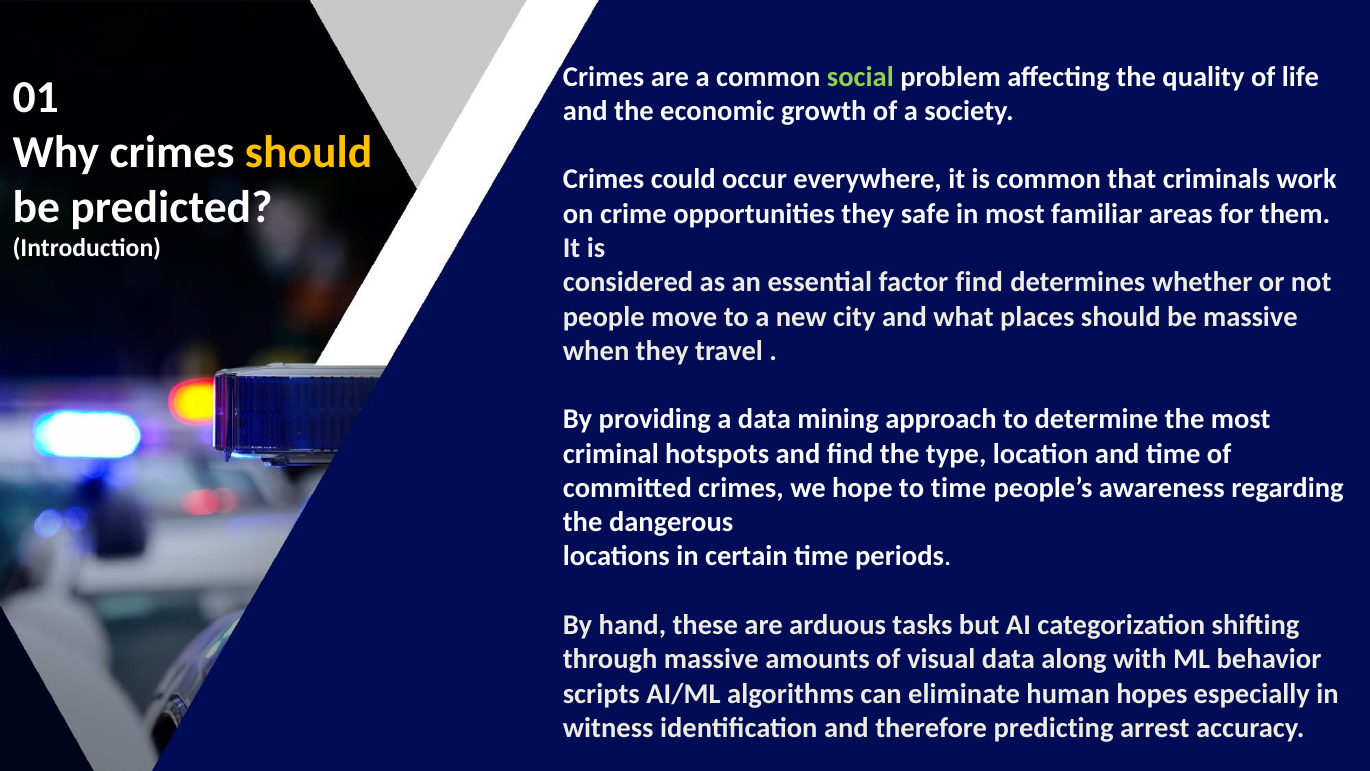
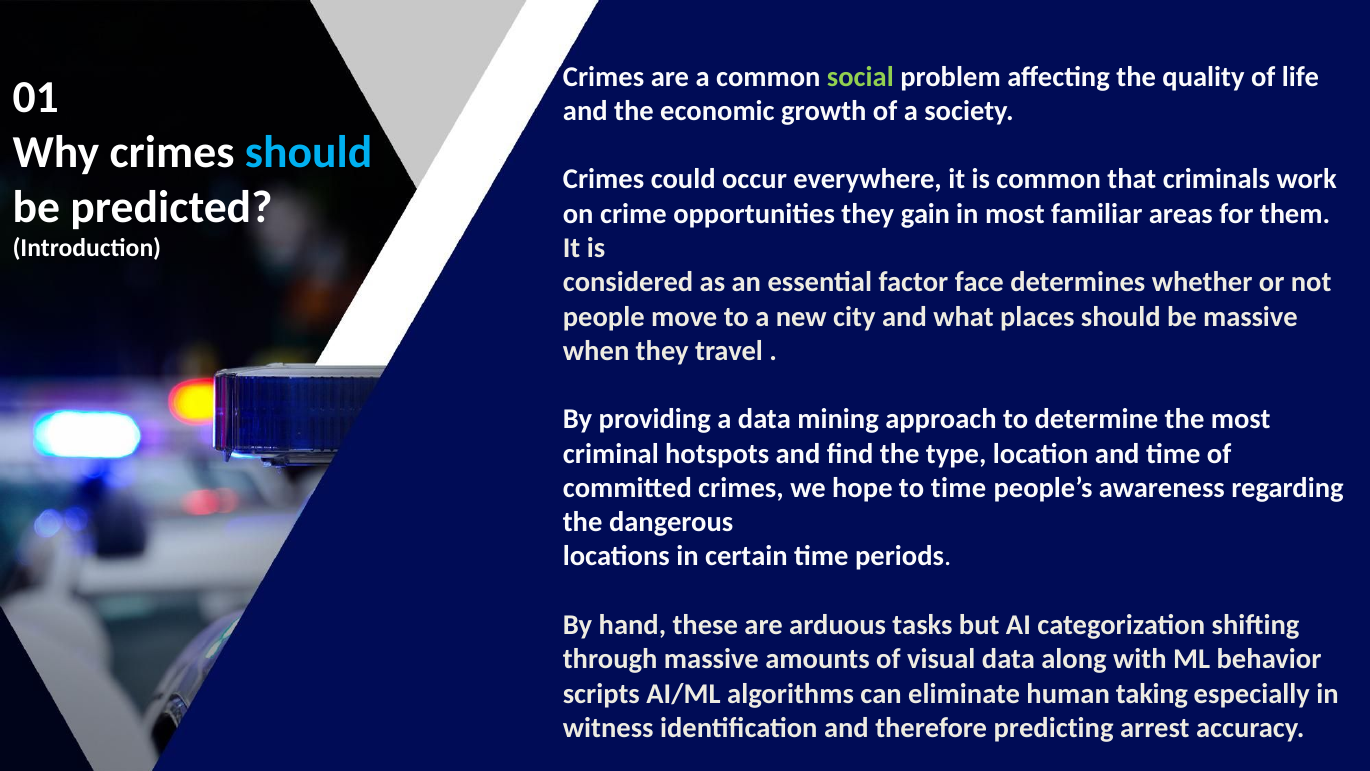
should at (309, 152) colour: yellow -> light blue
safe: safe -> gain
factor find: find -> face
hopes: hopes -> taking
